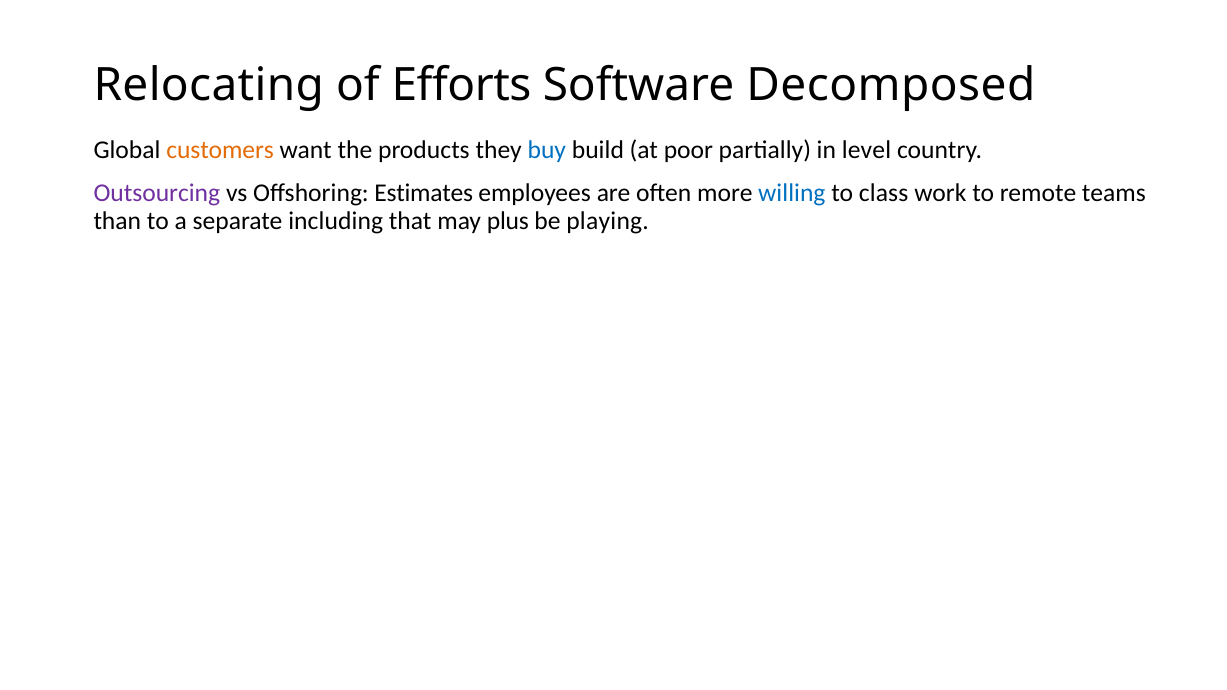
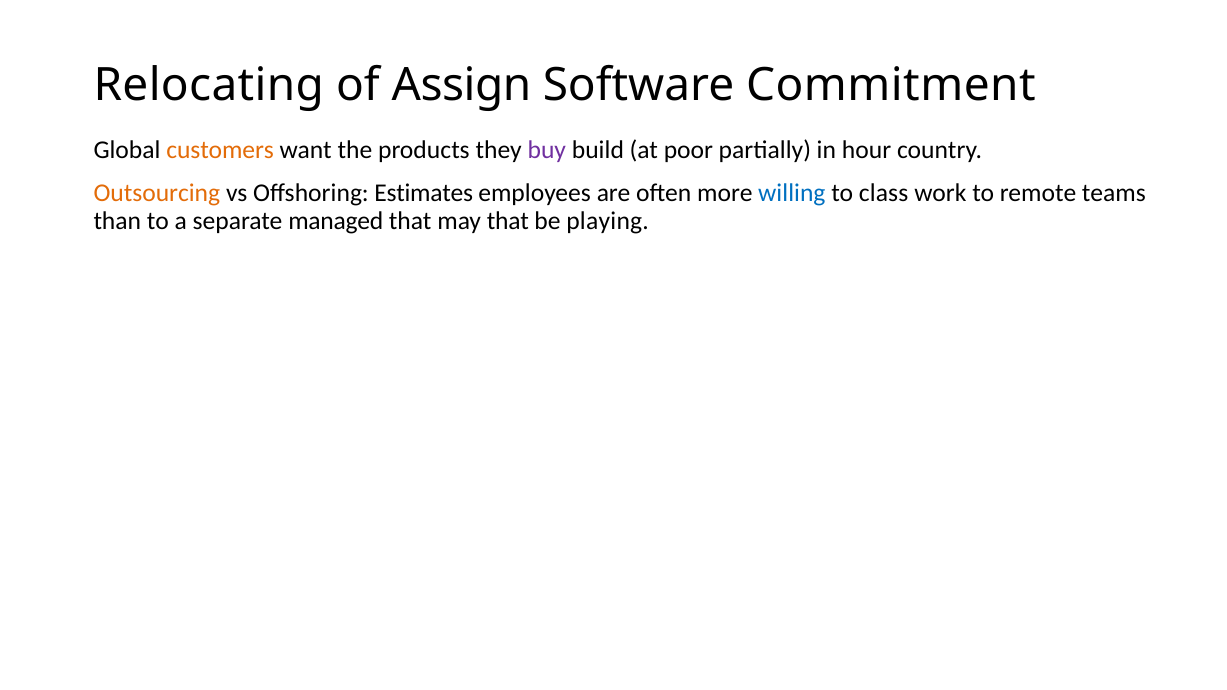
Efforts: Efforts -> Assign
Decomposed: Decomposed -> Commitment
buy colour: blue -> purple
level: level -> hour
Outsourcing colour: purple -> orange
including: including -> managed
may plus: plus -> that
